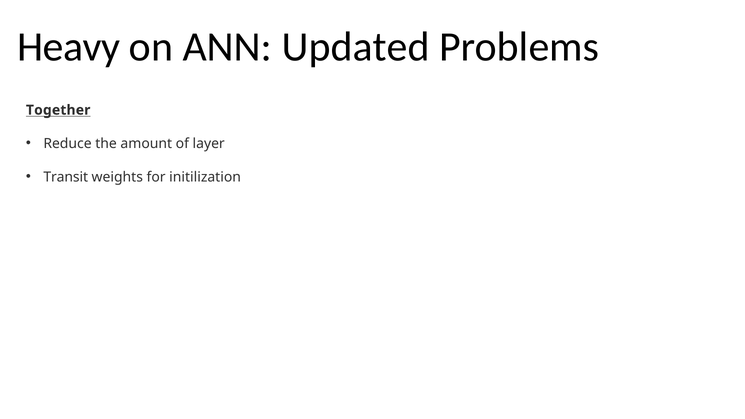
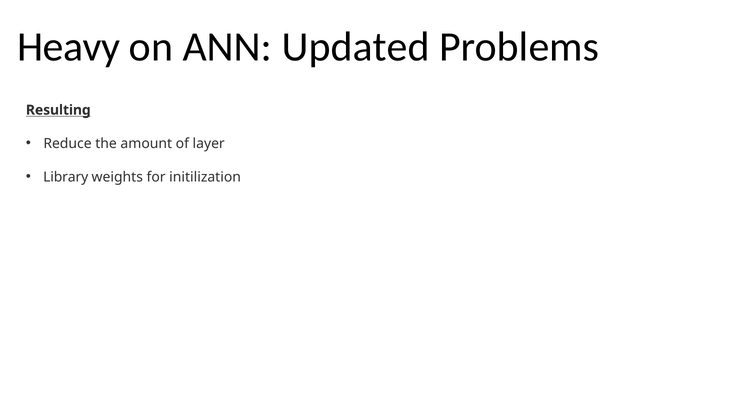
Together: Together -> Resulting
Transit: Transit -> Library
